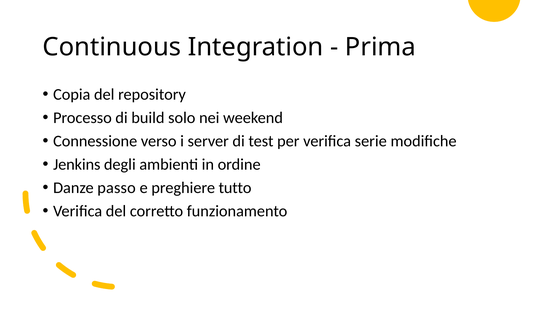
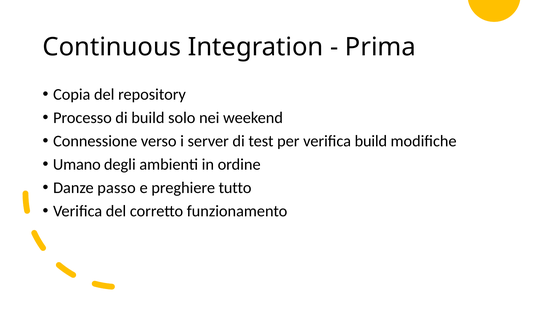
verifica serie: serie -> build
Jenkins: Jenkins -> Umano
